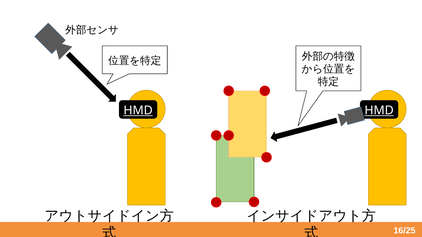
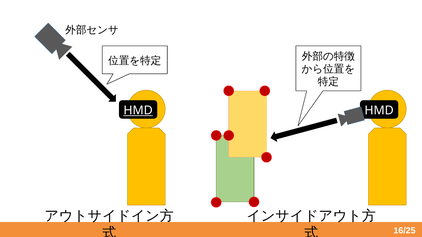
HMD at (379, 110) underline: present -> none
